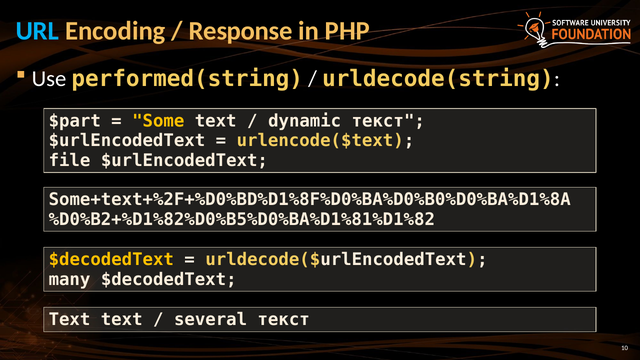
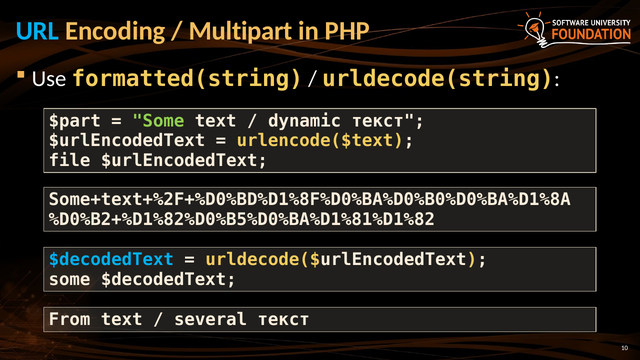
Response: Response -> Multipart
performed(string: performed(string -> formatted(string
Some at (158, 121) colour: yellow -> light green
$decodedText at (111, 260) colour: yellow -> light blue
many at (69, 279): many -> some
Text at (69, 320): Text -> From
